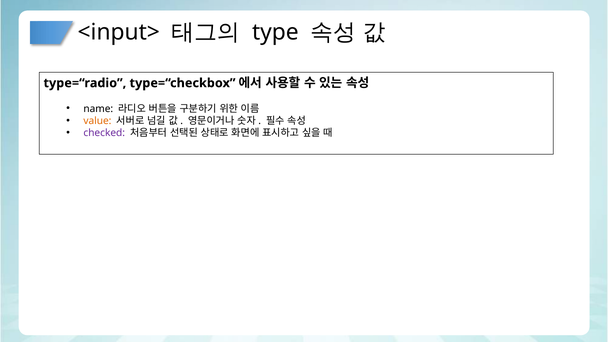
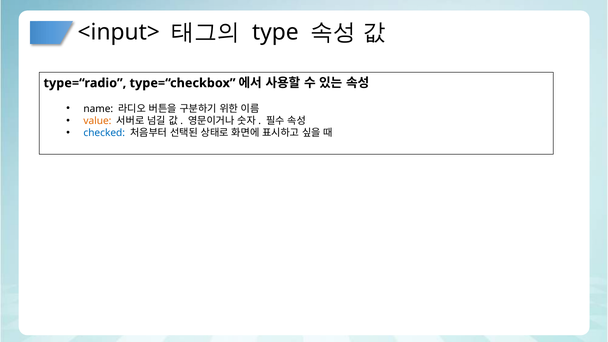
checked colour: purple -> blue
